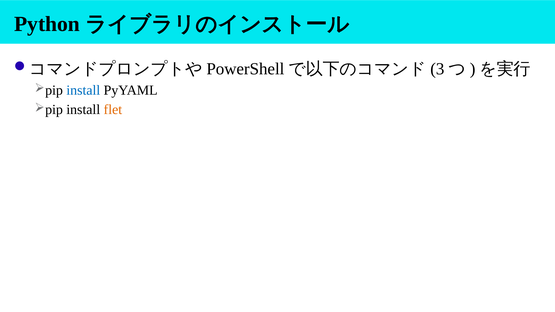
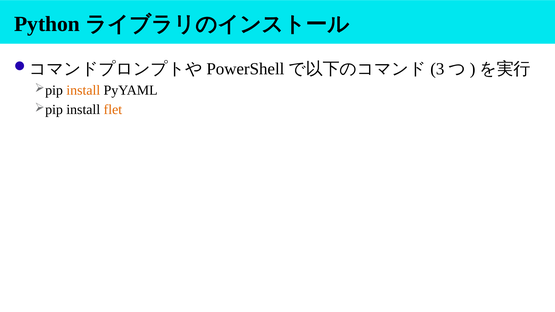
install at (83, 90) colour: blue -> orange
